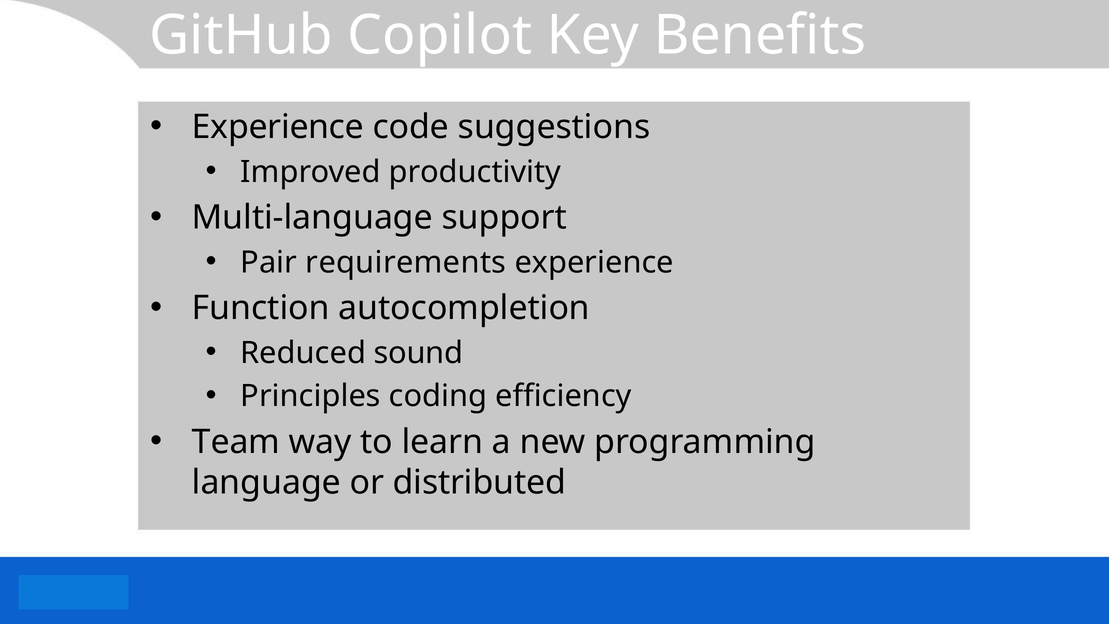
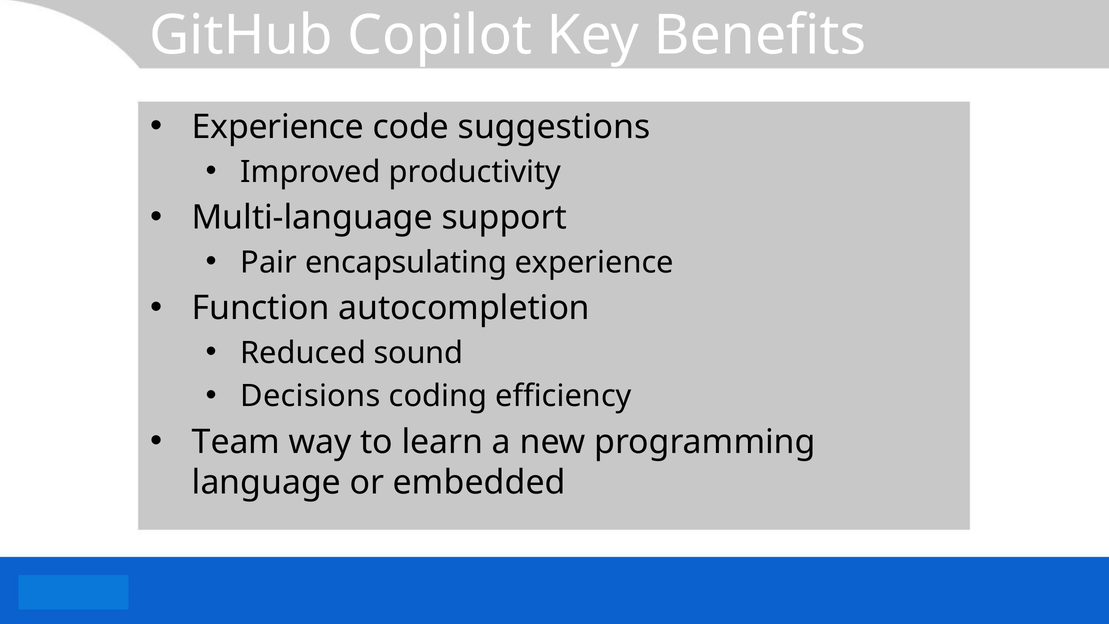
requirements: requirements -> encapsulating
Principles: Principles -> Decisions
distributed: distributed -> embedded
